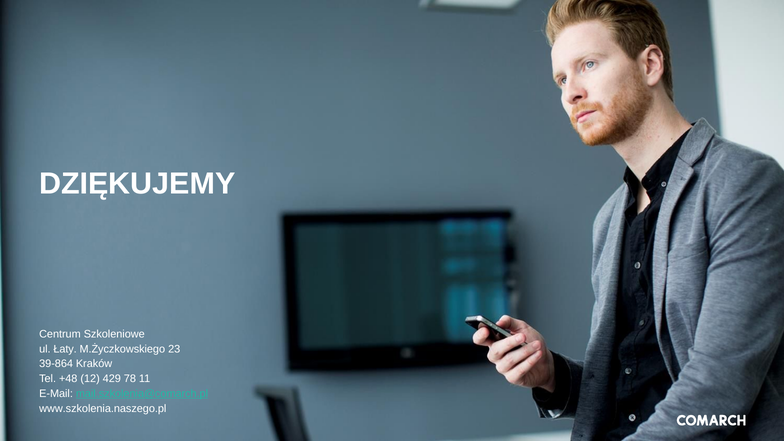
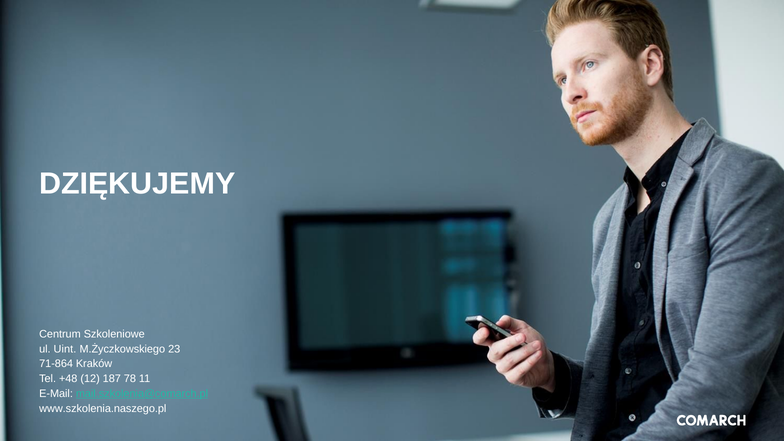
Łaty: Łaty -> Uint
39-864: 39-864 -> 71-864
429: 429 -> 187
